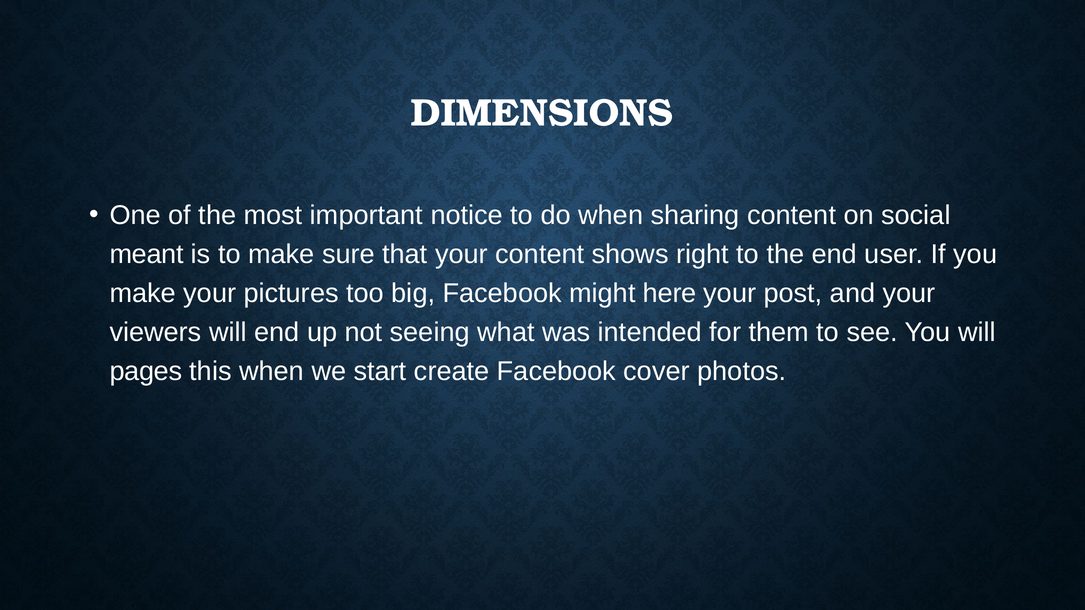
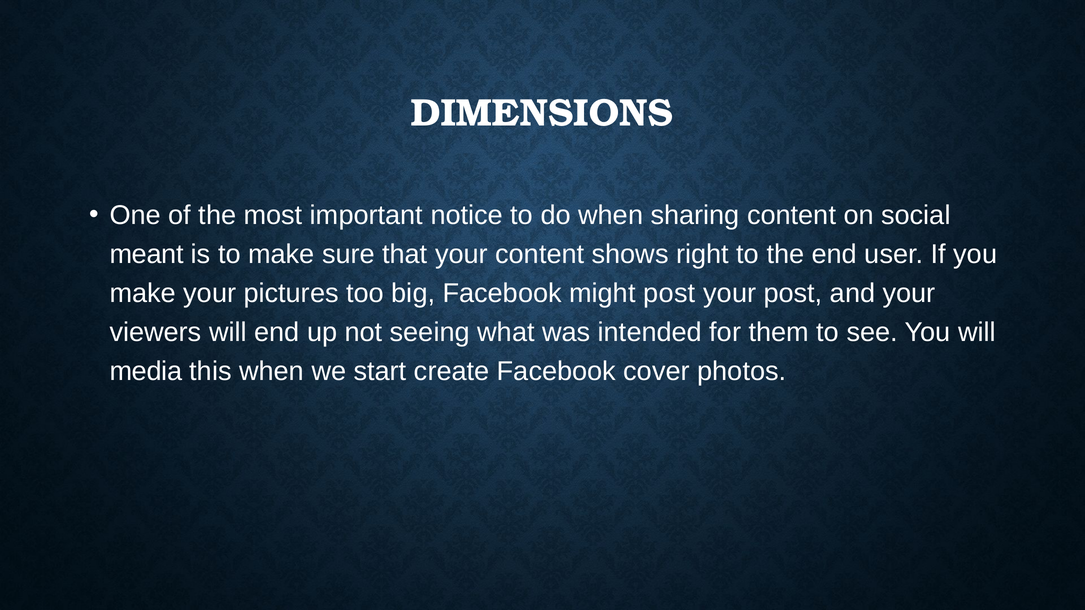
might here: here -> post
pages: pages -> media
